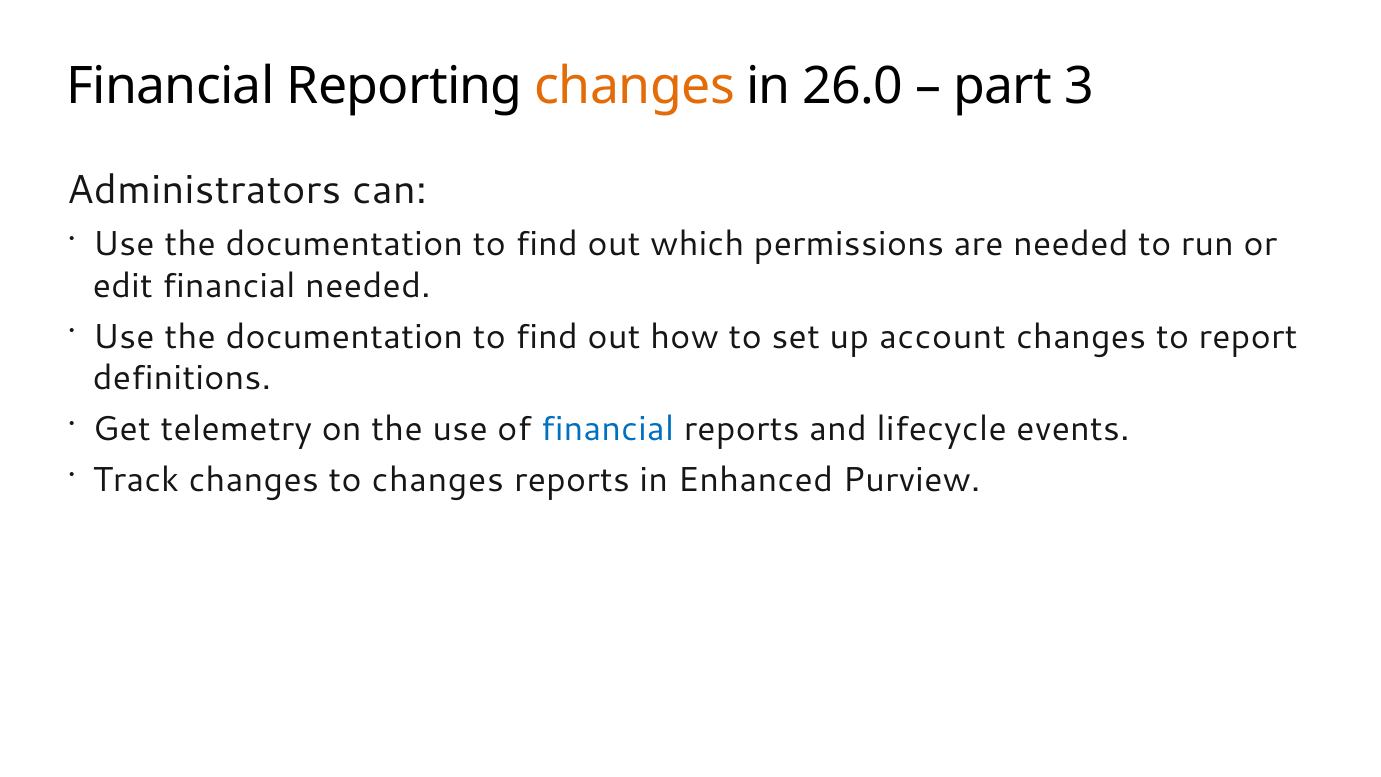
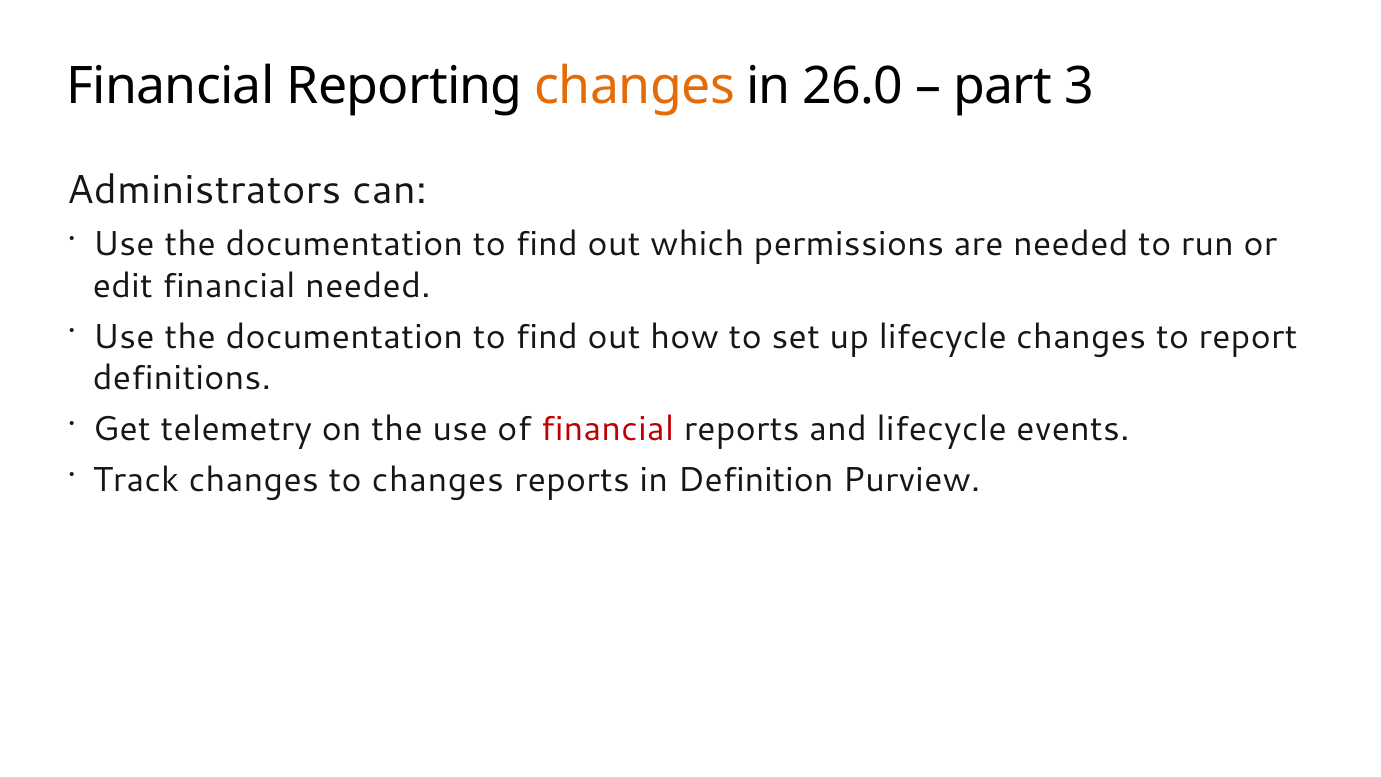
up account: account -> lifecycle
financial at (608, 429) colour: blue -> red
Enhanced: Enhanced -> Definition
